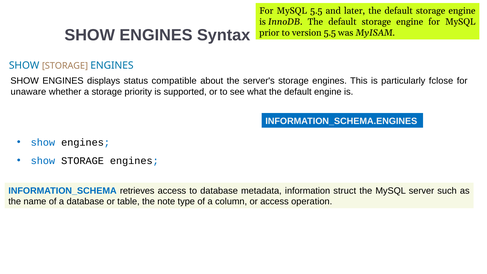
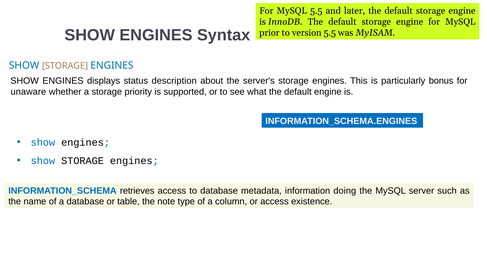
compatible: compatible -> description
fclose: fclose -> bonus
struct: struct -> doing
operation: operation -> existence
